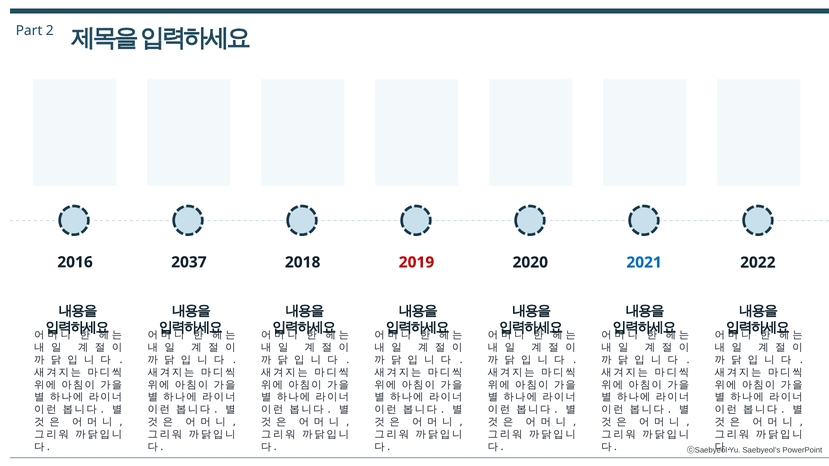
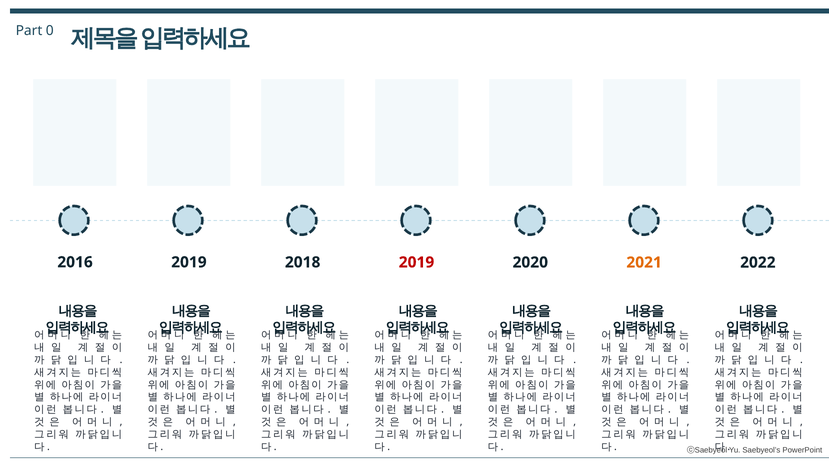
2: 2 -> 0
2037 at (189, 262): 2037 -> 2019
2021 colour: blue -> orange
